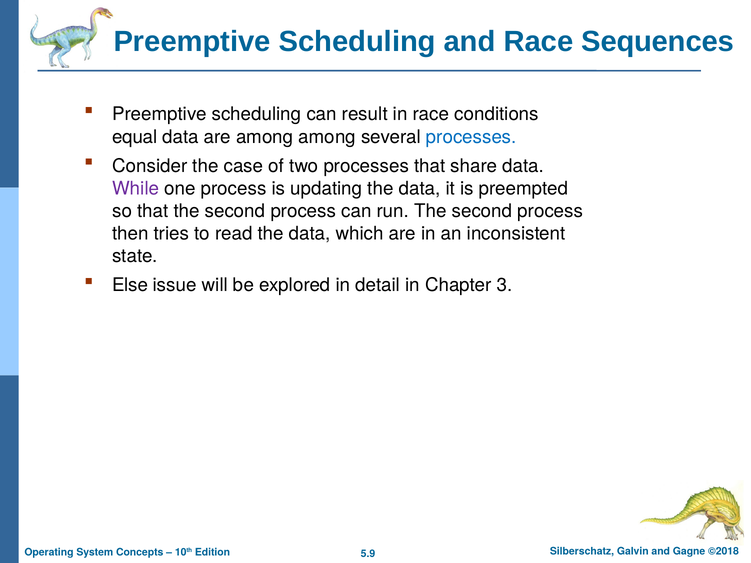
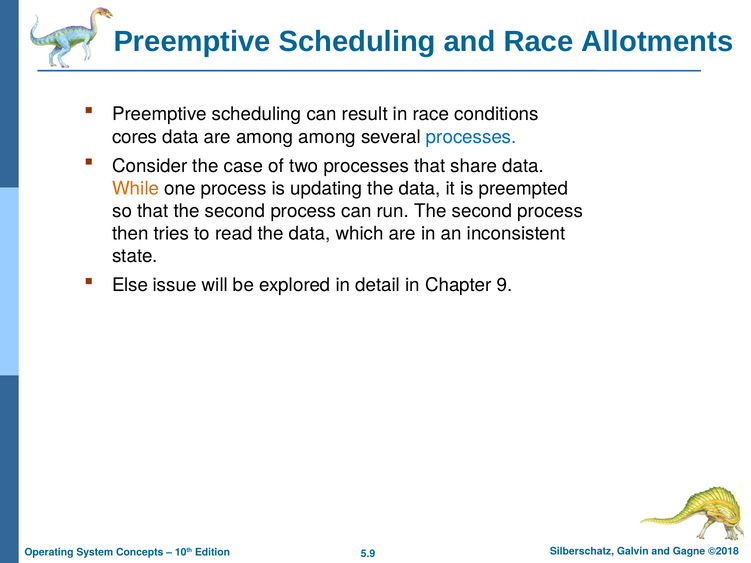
Sequences: Sequences -> Allotments
equal: equal -> cores
While colour: purple -> orange
3: 3 -> 9
